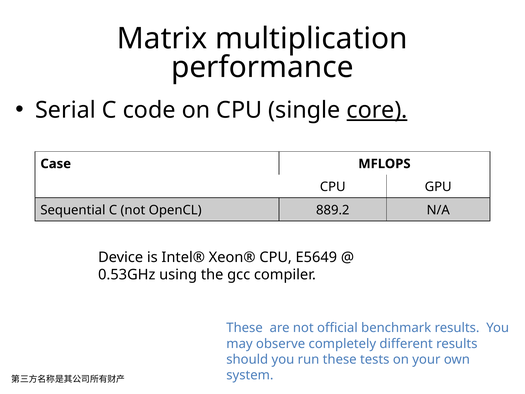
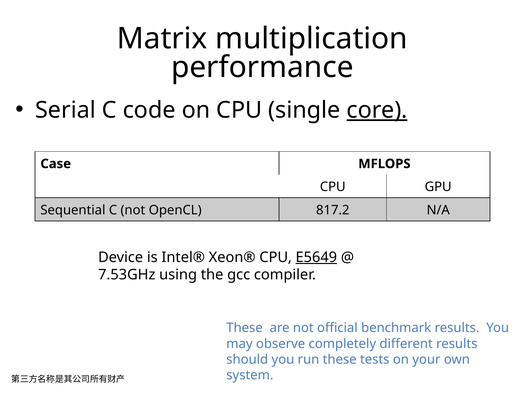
889.2: 889.2 -> 817.2
E5649 underline: none -> present
0.53GHz: 0.53GHz -> 7.53GHz
